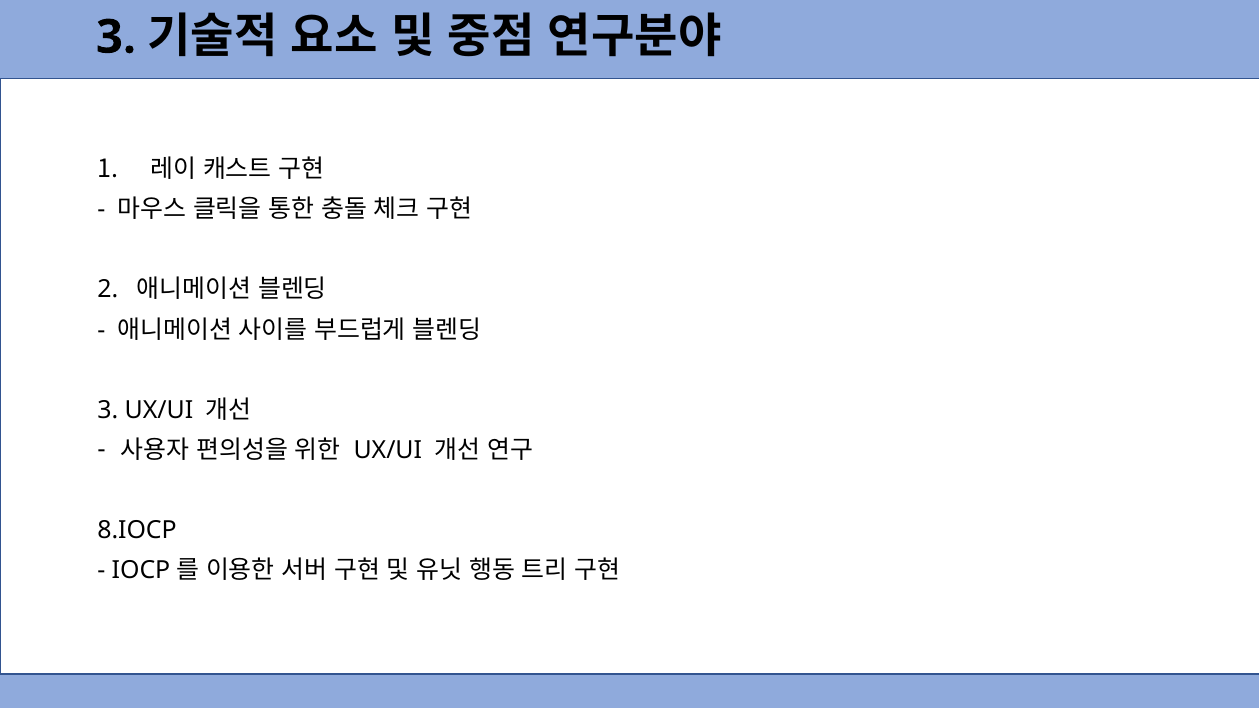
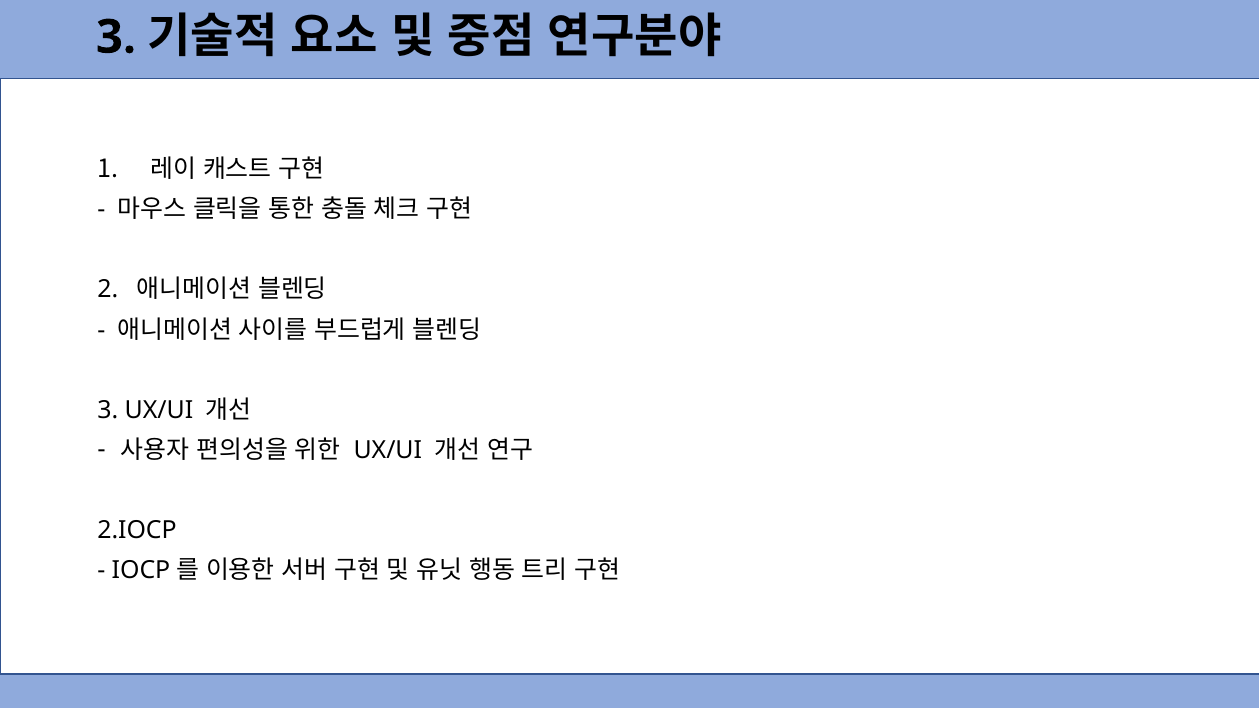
8.IOCP: 8.IOCP -> 2.IOCP
